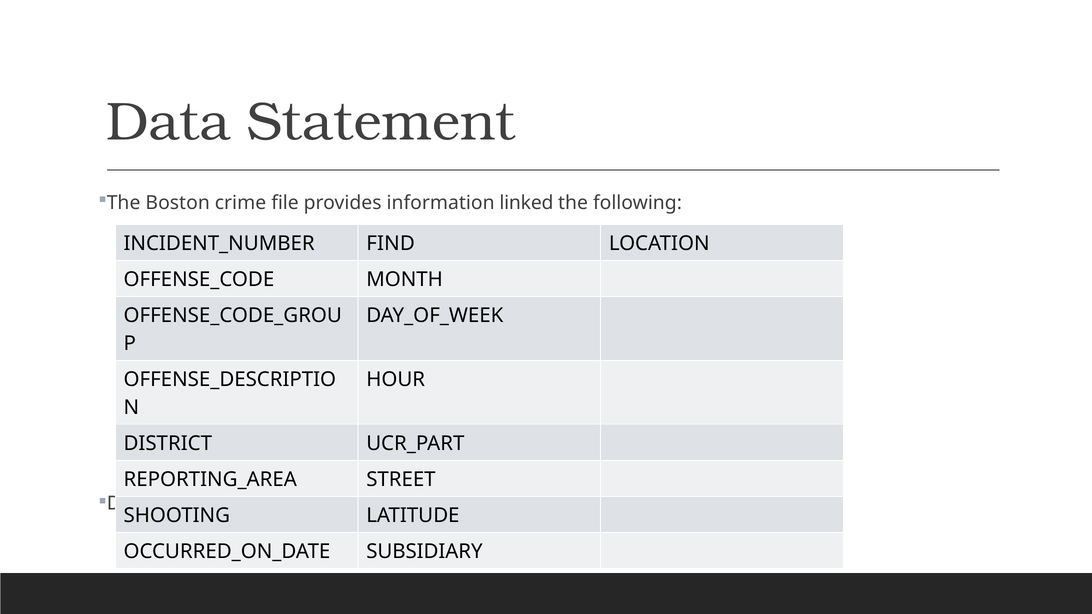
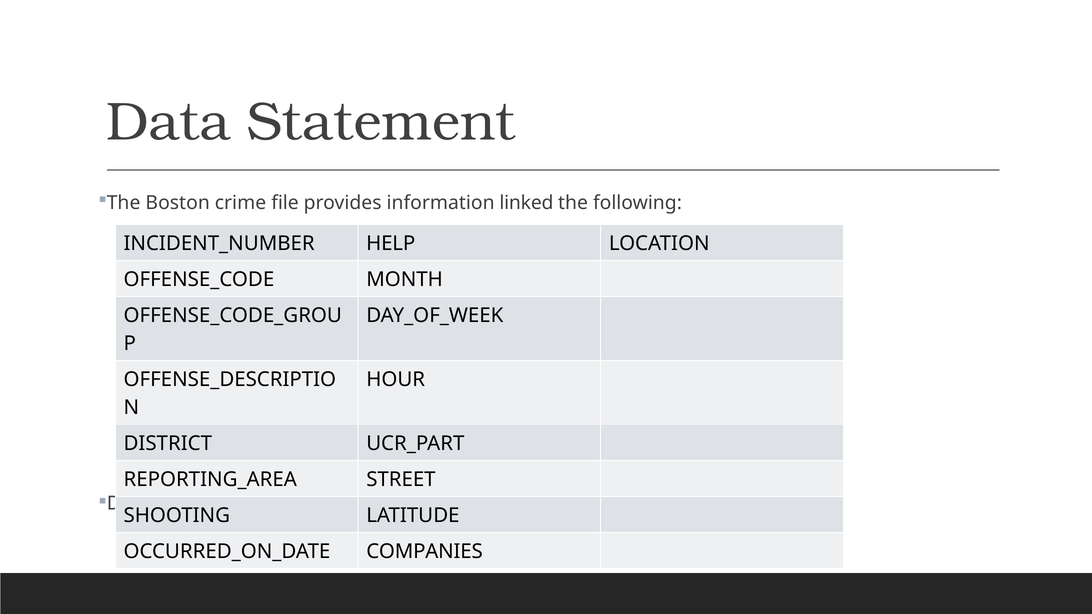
FIND: FIND -> HELP
SUBSIDIARY: SUBSIDIARY -> COMPANIES
